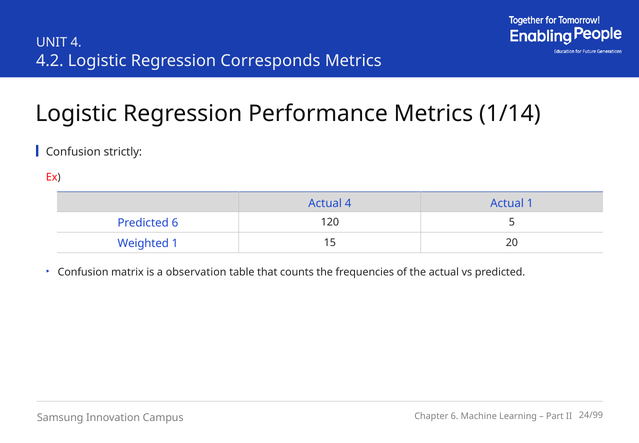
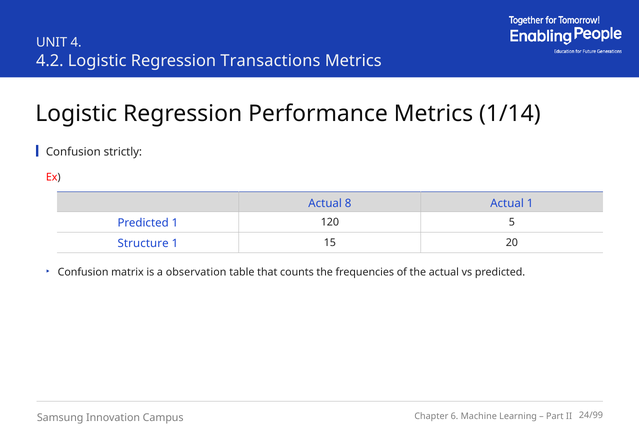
Corresponds: Corresponds -> Transactions
Actual 4: 4 -> 8
Predicted 6: 6 -> 1
Weighted: Weighted -> Structure
